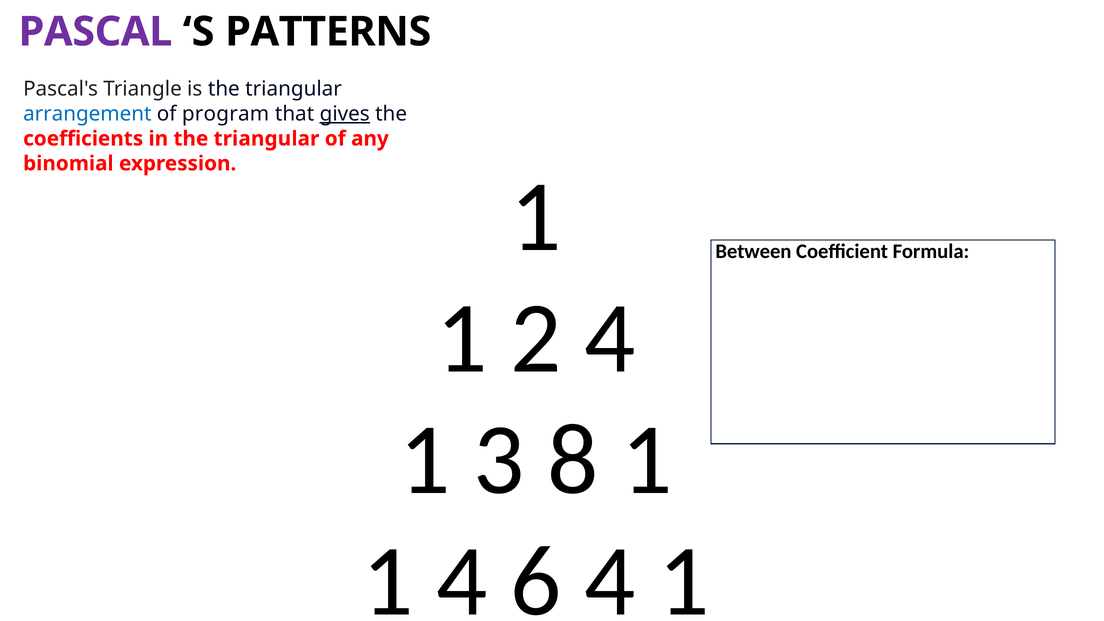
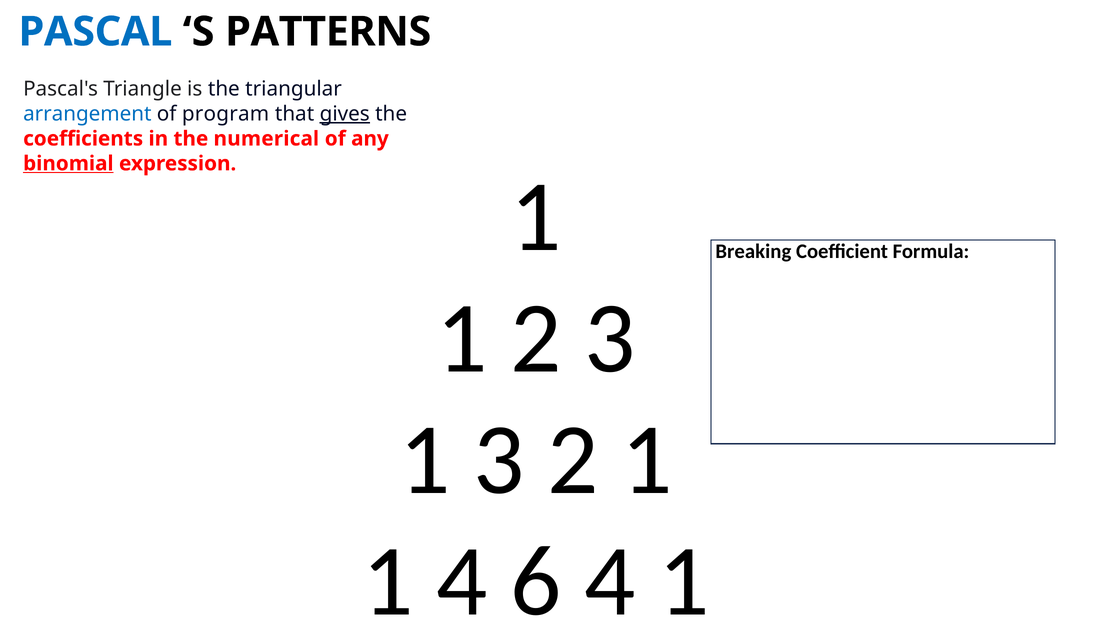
PASCAL colour: purple -> blue
in the triangular: triangular -> numerical
binomial underline: none -> present
Between: Between -> Breaking
2 4: 4 -> 3
3 8: 8 -> 2
